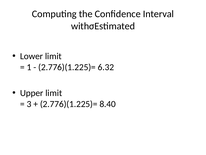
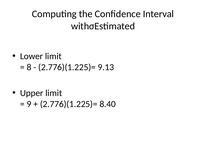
1: 1 -> 8
6.32: 6.32 -> 9.13
3: 3 -> 9
